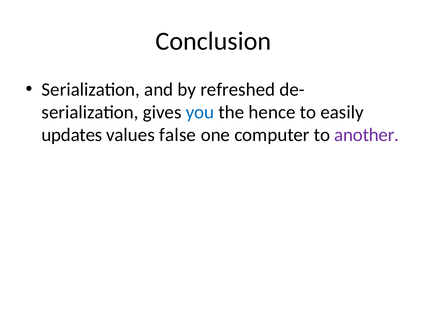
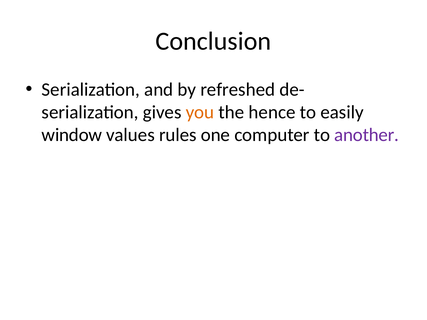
you colour: blue -> orange
updates: updates -> window
false: false -> rules
